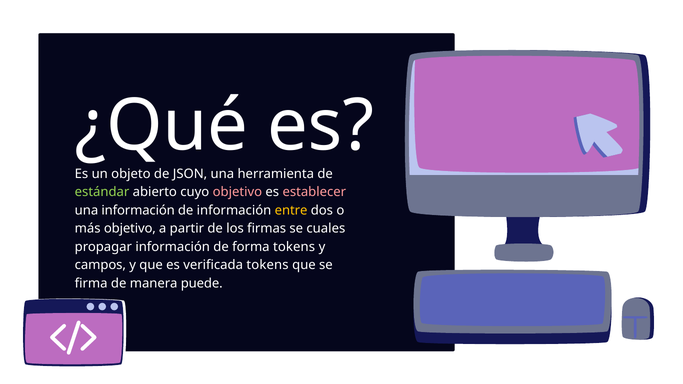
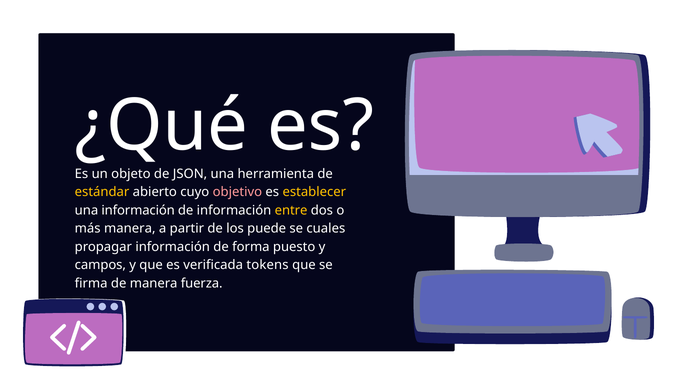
estándar colour: light green -> yellow
establecer colour: pink -> yellow
más objetivo: objetivo -> manera
firmas: firmas -> puede
forma tokens: tokens -> puesto
puede: puede -> fuerza
